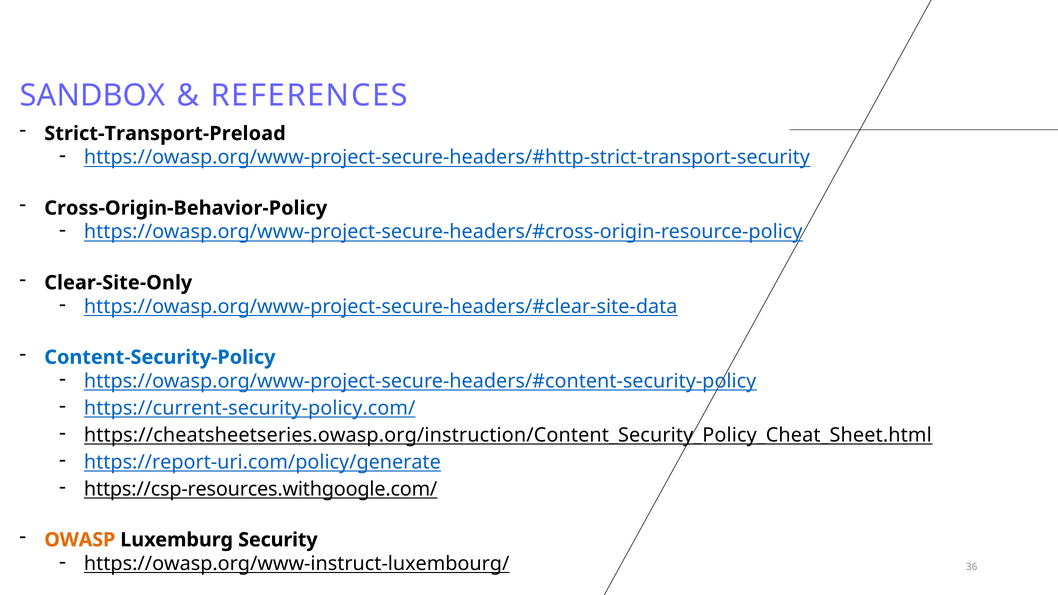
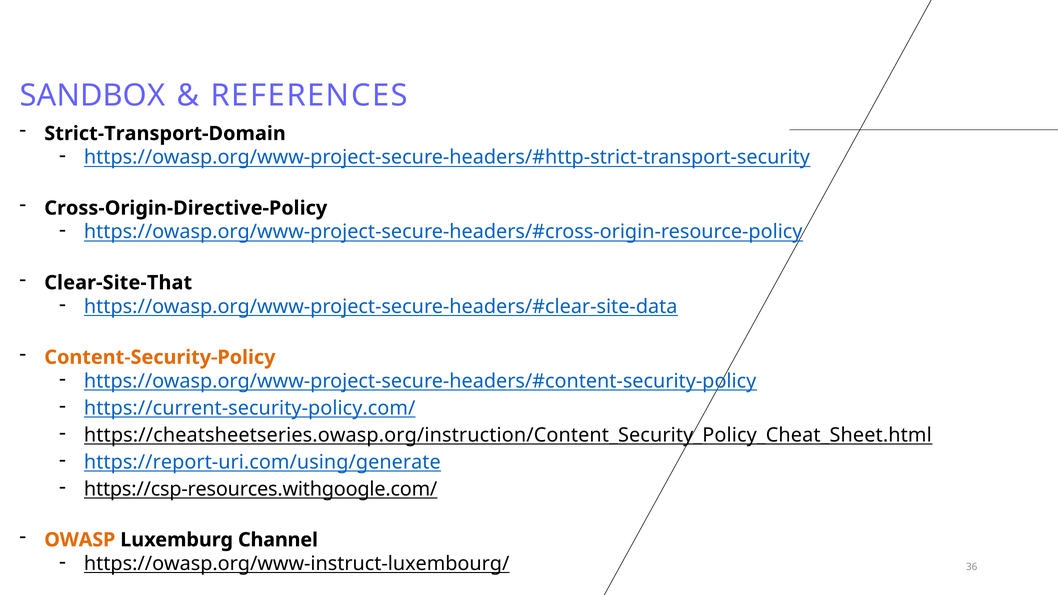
Strict-Transport-Preload: Strict-Transport-Preload -> Strict-Transport-Domain
Cross-Origin-Behavior-Policy: Cross-Origin-Behavior-Policy -> Cross-Origin-Directive-Policy
Clear-Site-Only: Clear-Site-Only -> Clear-Site-That
Content-Security-Policy colour: blue -> orange
https://report-uri.com/policy/generate: https://report-uri.com/policy/generate -> https://report-uri.com/using/generate
Security: Security -> Channel
